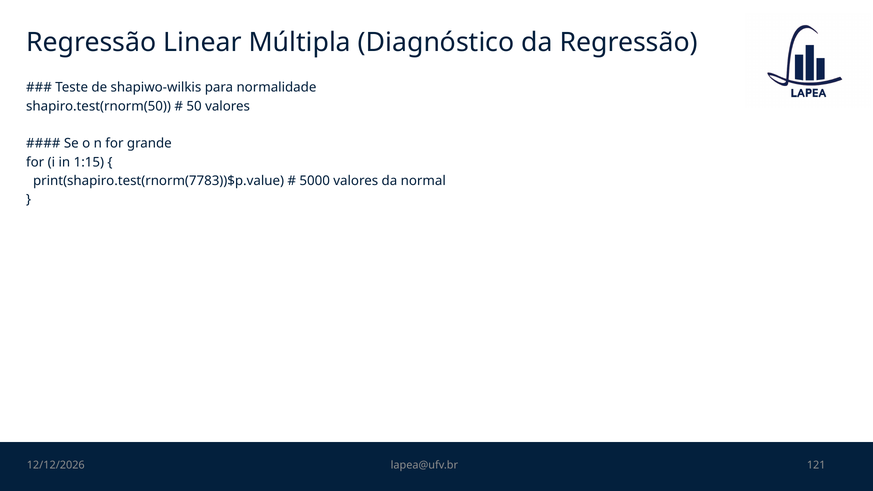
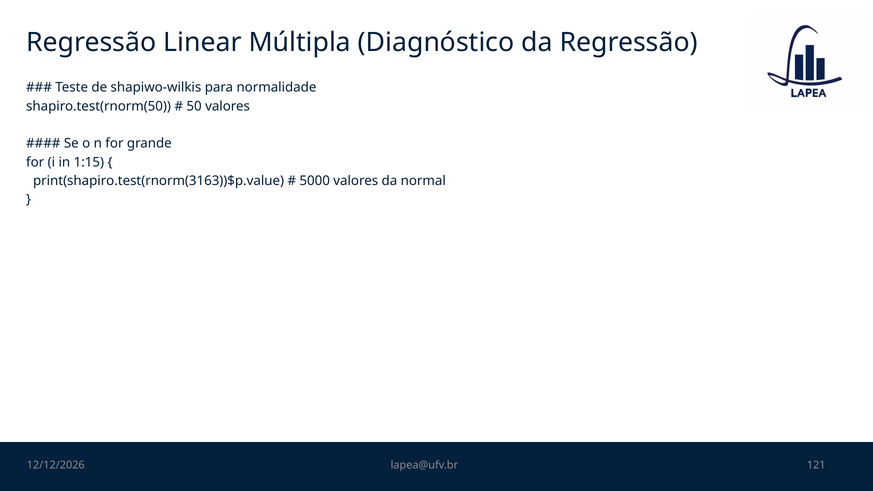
print(shapiro.test(rnorm(7783))$p.value: print(shapiro.test(rnorm(7783))$p.value -> print(shapiro.test(rnorm(3163))$p.value
